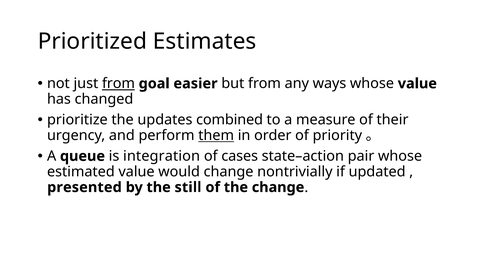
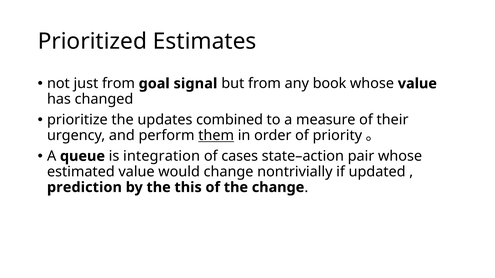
from at (118, 84) underline: present -> none
easier: easier -> signal
ways: ways -> book
presented: presented -> prediction
still: still -> this
